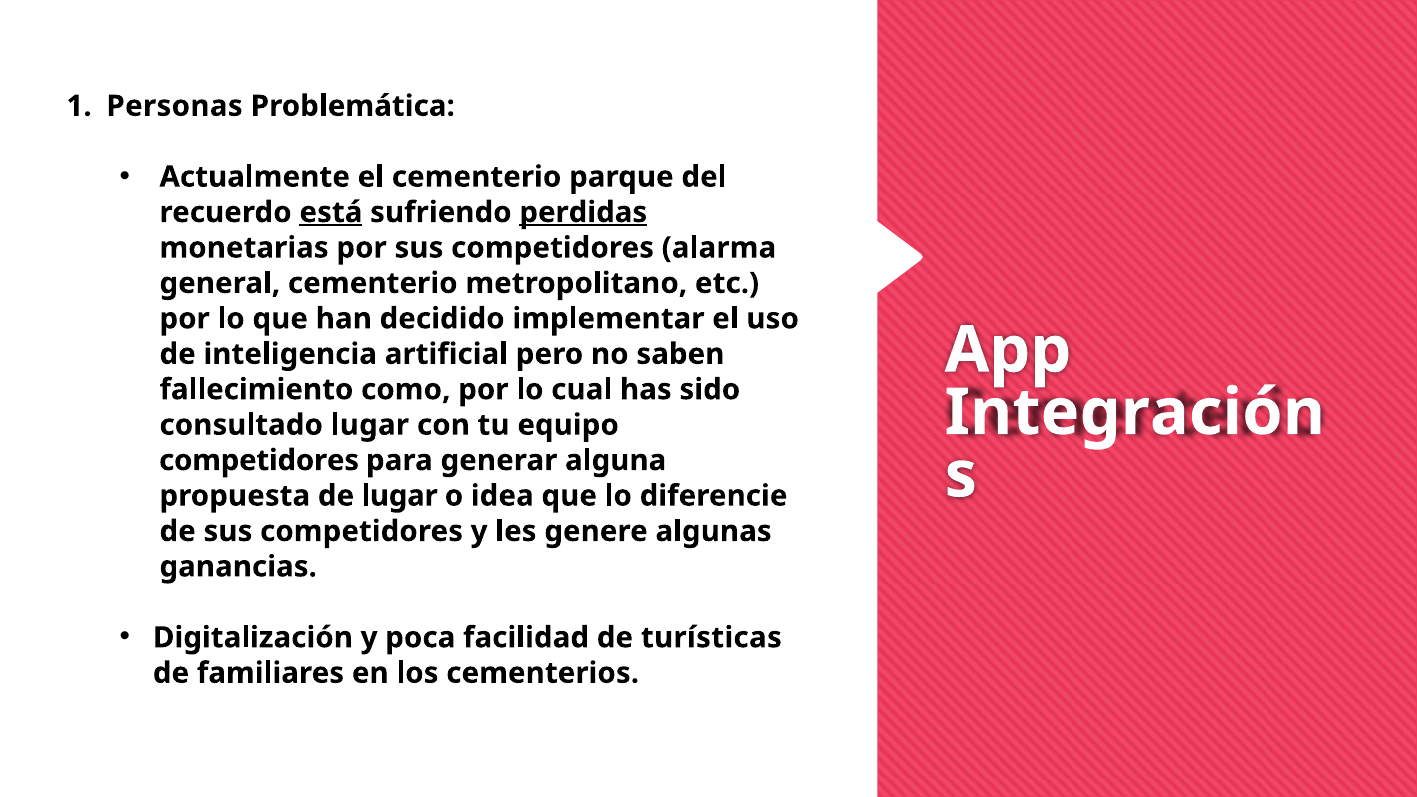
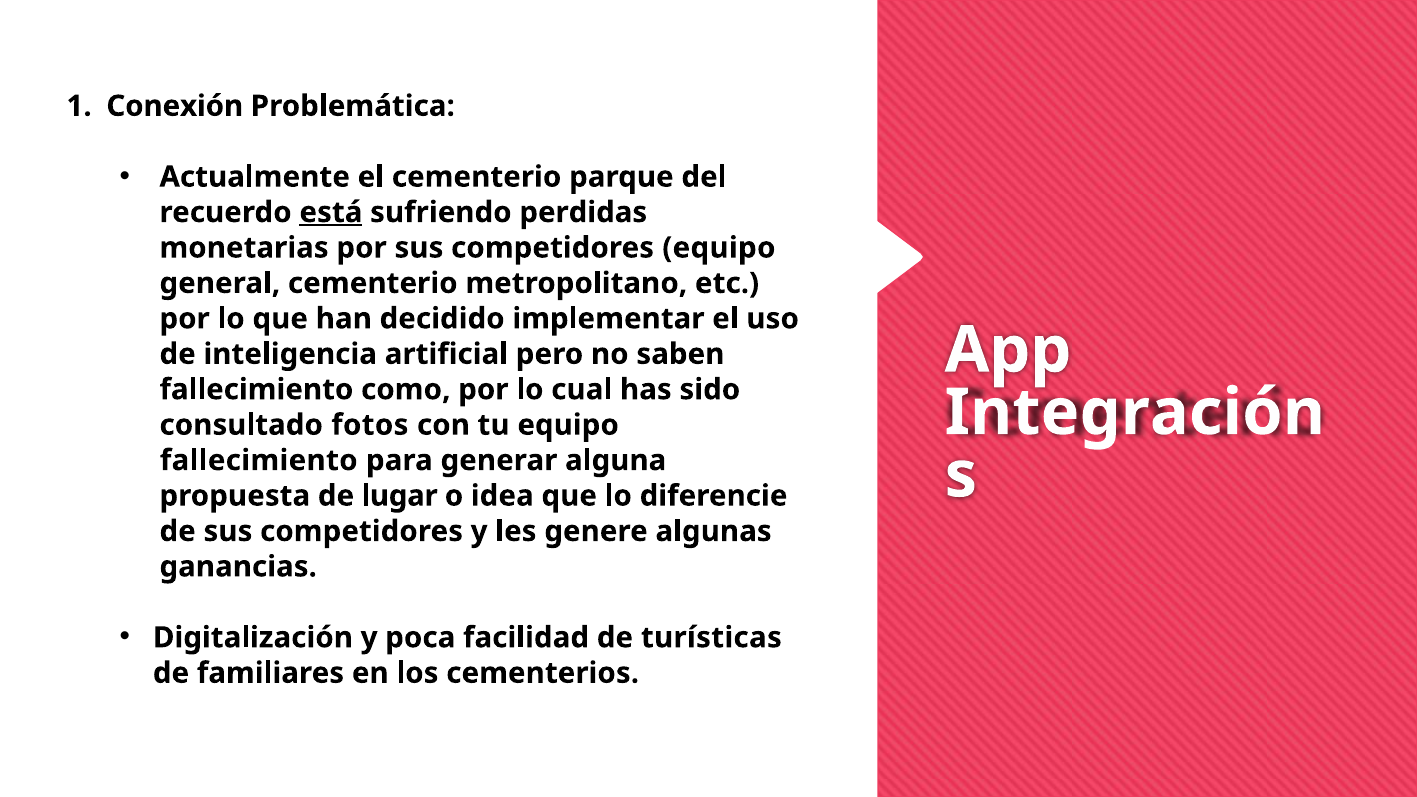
Personas: Personas -> Conexión
perdidas underline: present -> none
competidores alarma: alarma -> equipo
consultado lugar: lugar -> fotos
competidores at (259, 460): competidores -> fallecimiento
